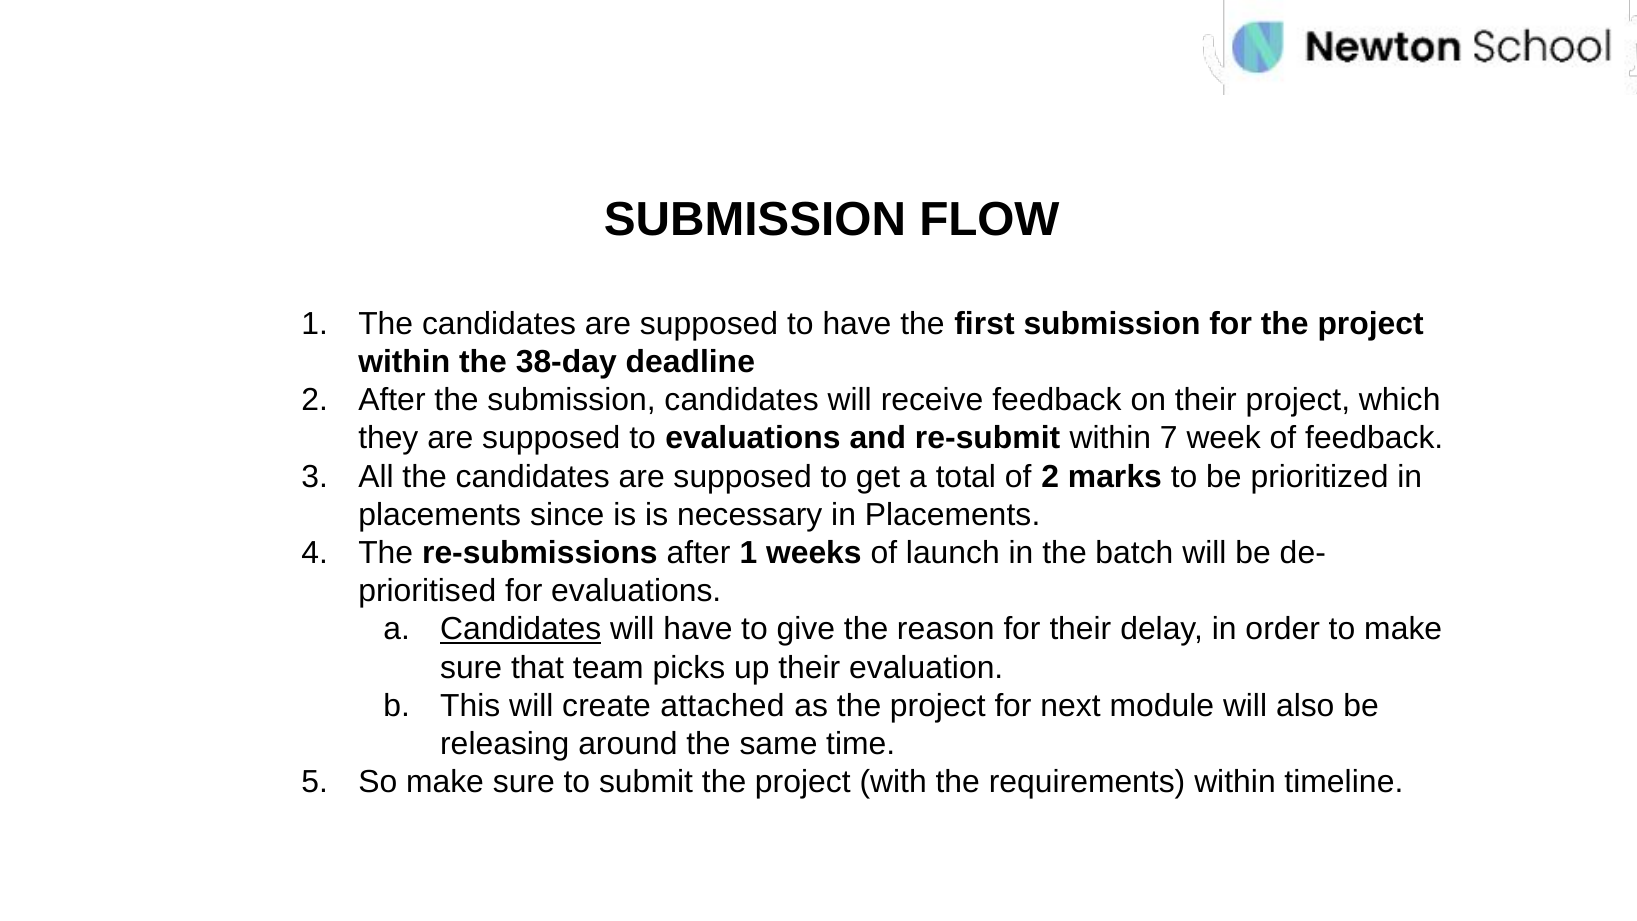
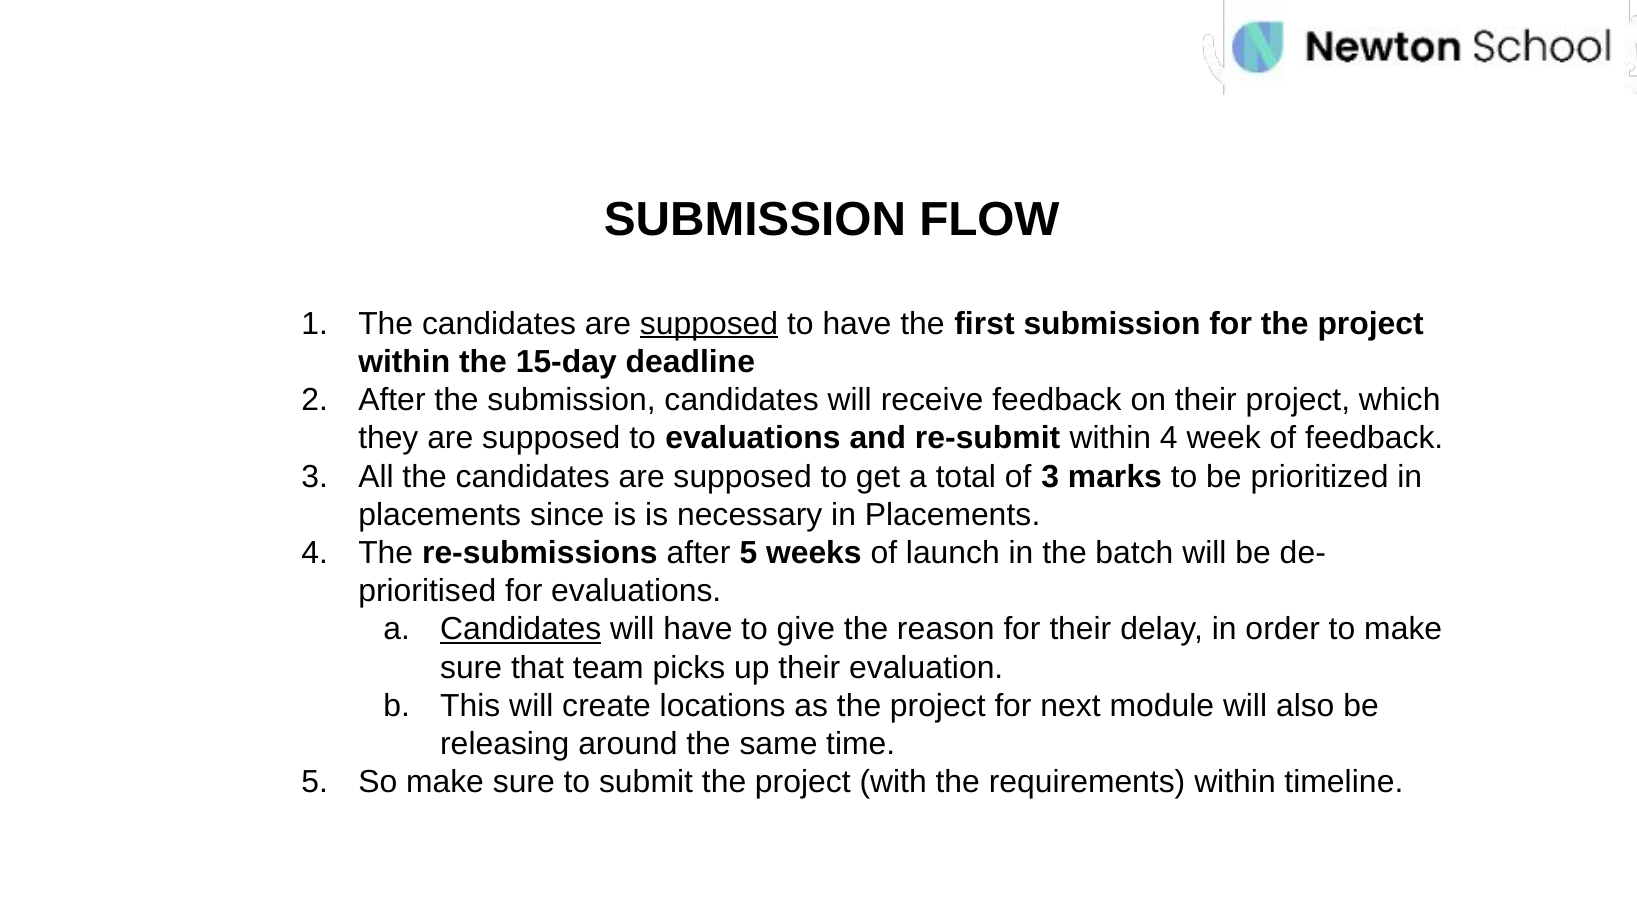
supposed at (709, 324) underline: none -> present
38-day: 38-day -> 15-day
within 7: 7 -> 4
of 2: 2 -> 3
after 1: 1 -> 5
attached: attached -> locations
